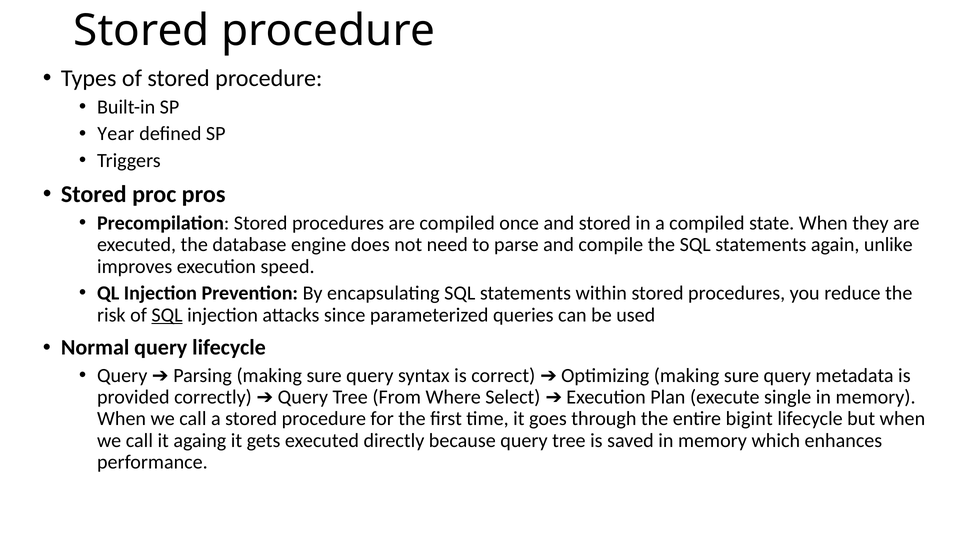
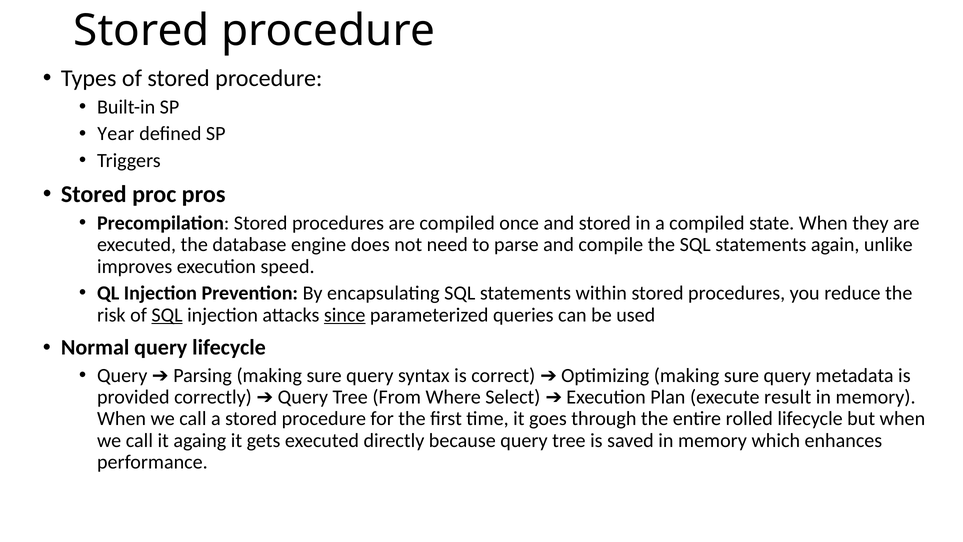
since underline: none -> present
single: single -> result
bigint: bigint -> rolled
